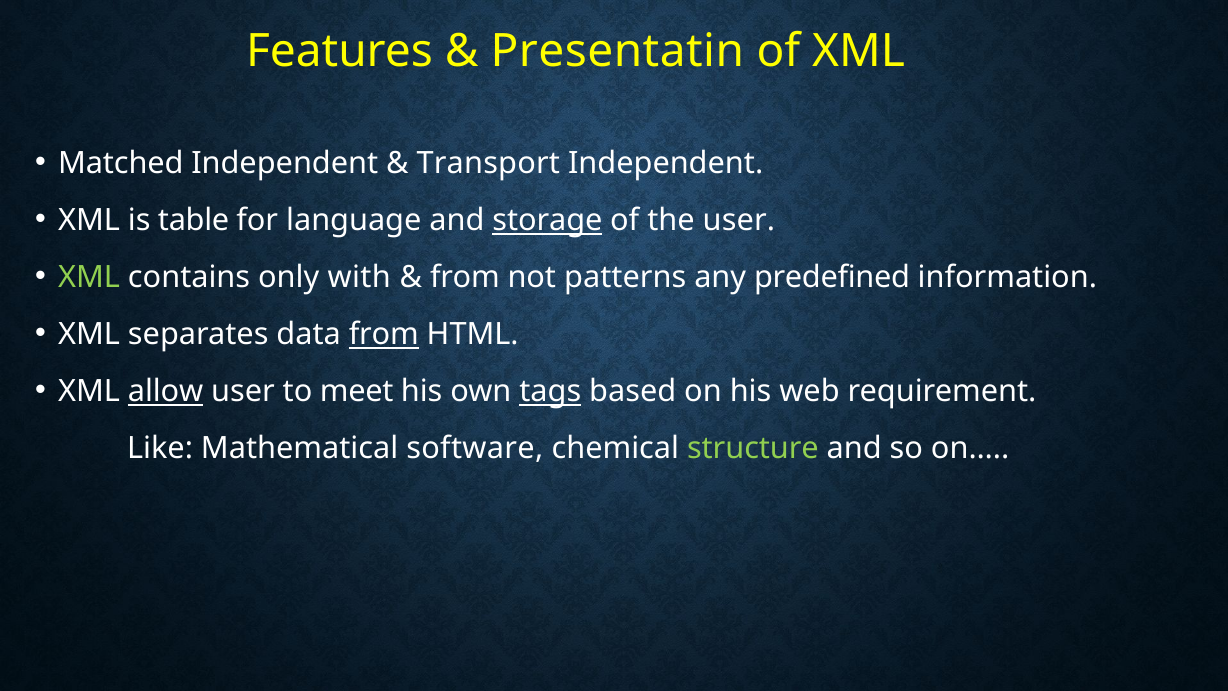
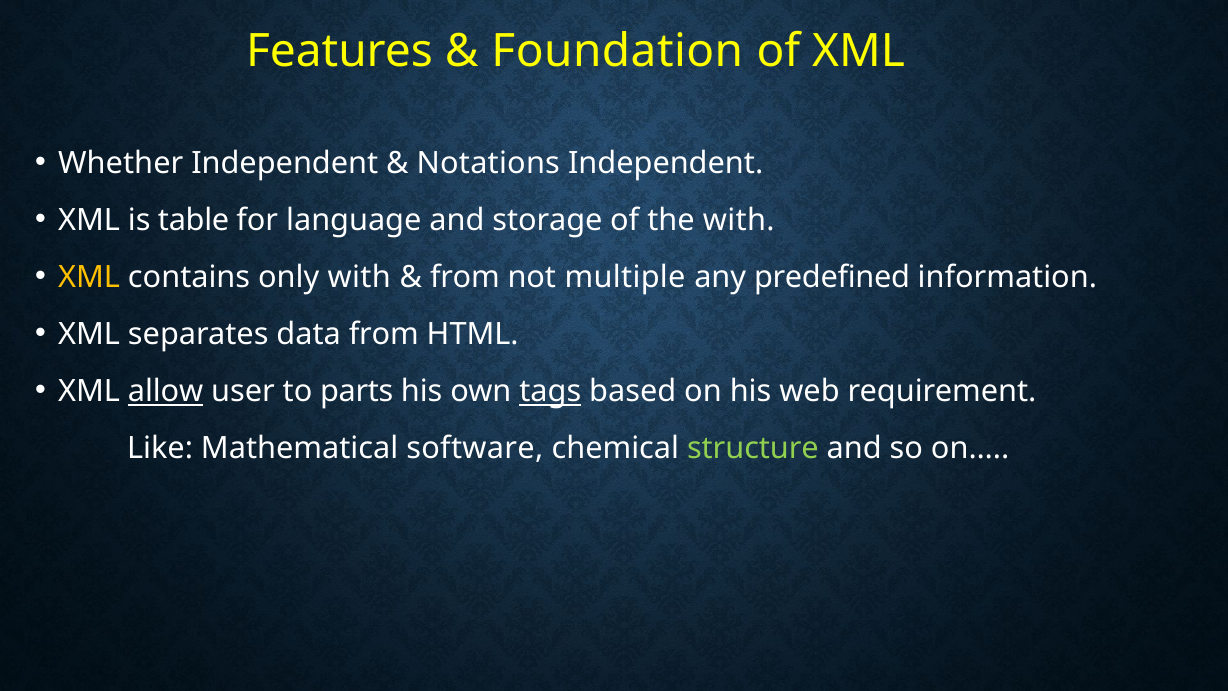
Presentatin: Presentatin -> Foundation
Matched: Matched -> Whether
Transport: Transport -> Notations
storage underline: present -> none
the user: user -> with
XML at (89, 277) colour: light green -> yellow
patterns: patterns -> multiple
from at (384, 334) underline: present -> none
meet: meet -> parts
